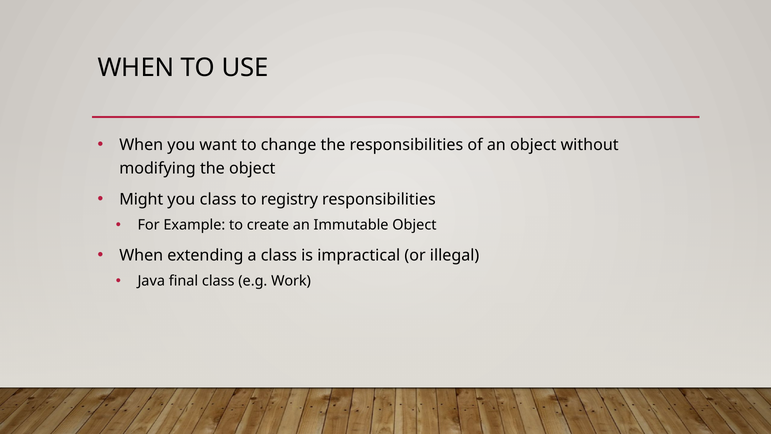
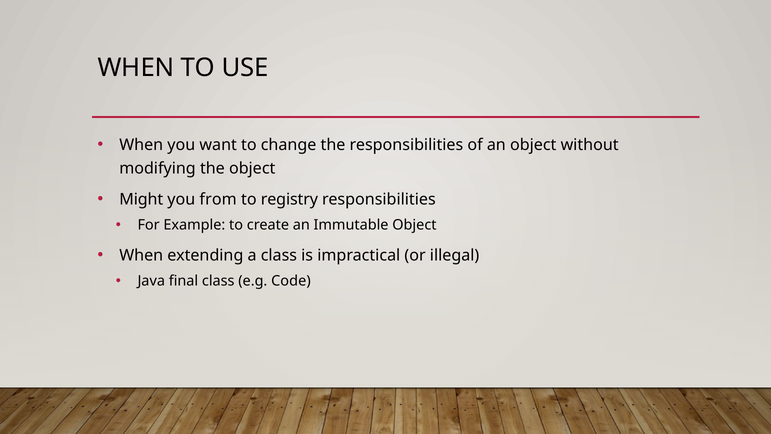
you class: class -> from
Work: Work -> Code
